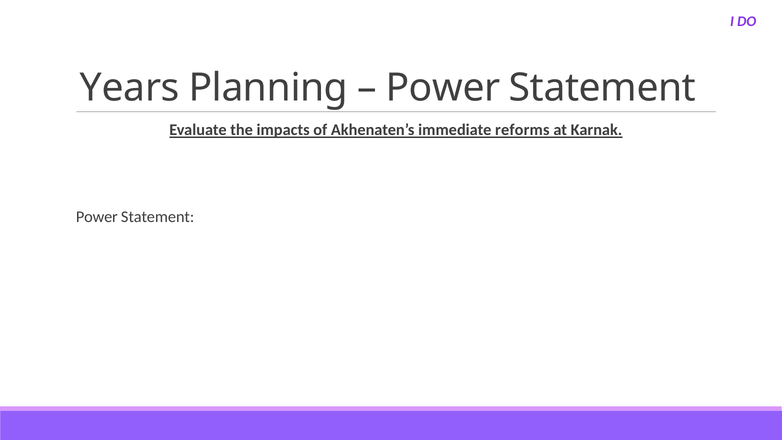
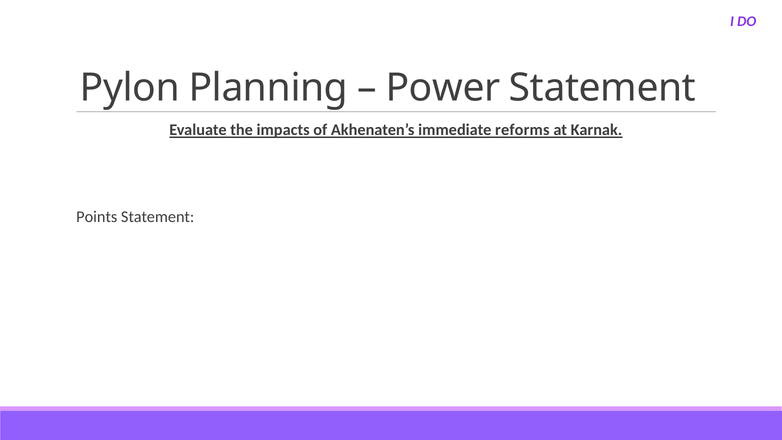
Years: Years -> Pylon
Power at (97, 217): Power -> Points
